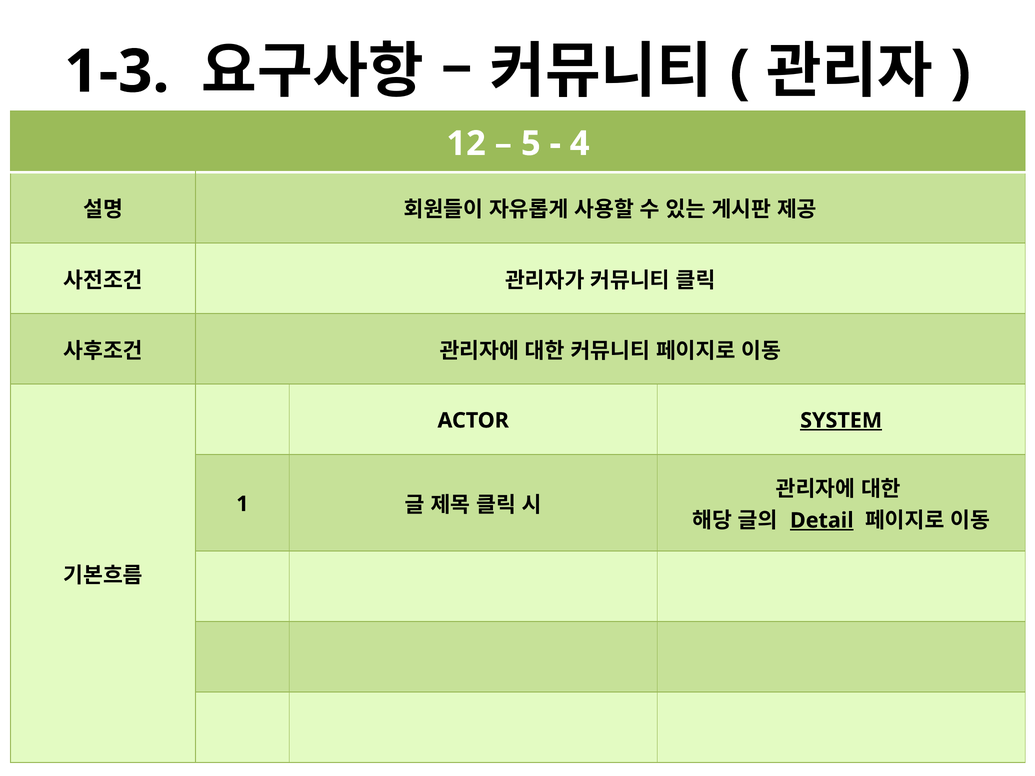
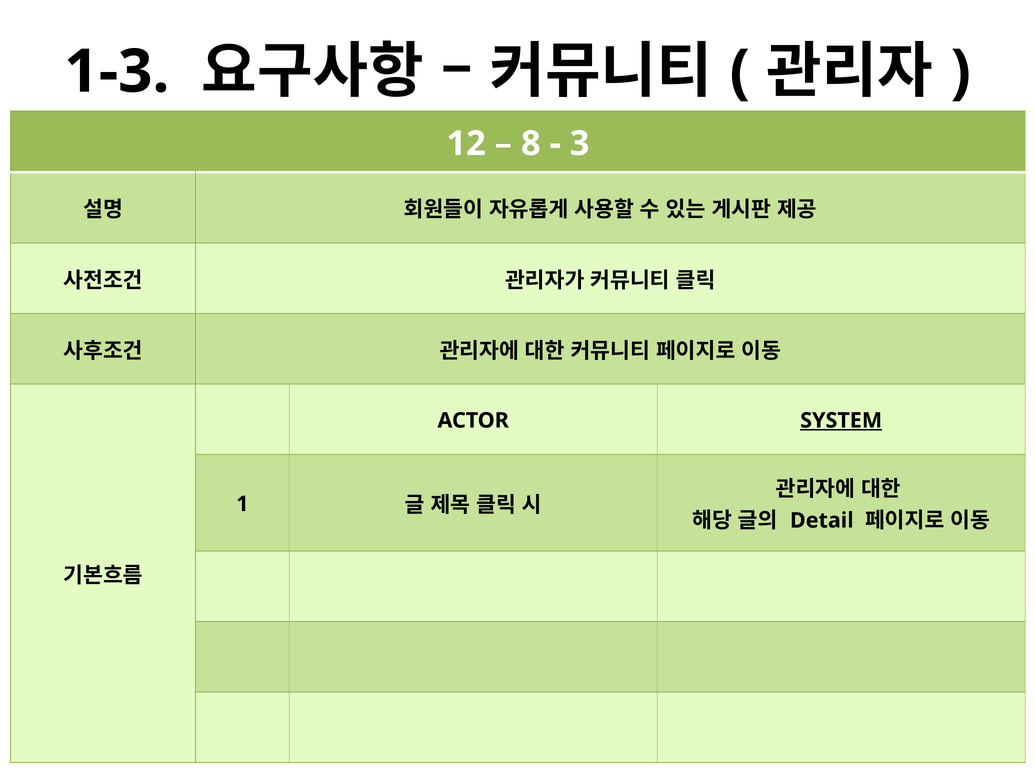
5: 5 -> 8
4: 4 -> 3
Detail underline: present -> none
